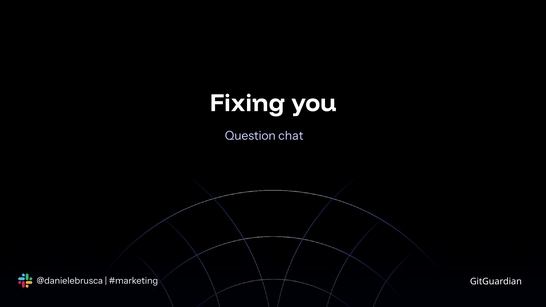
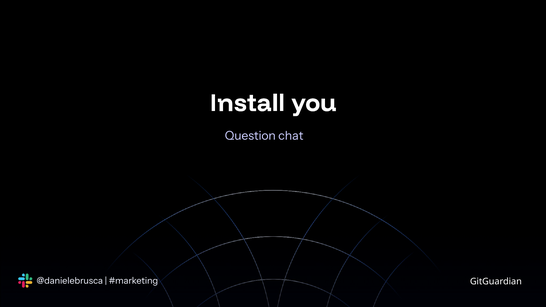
Fixing: Fixing -> Install
